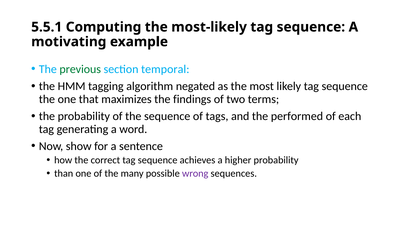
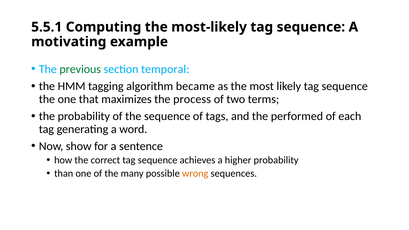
negated: negated -> became
findings: findings -> process
wrong colour: purple -> orange
